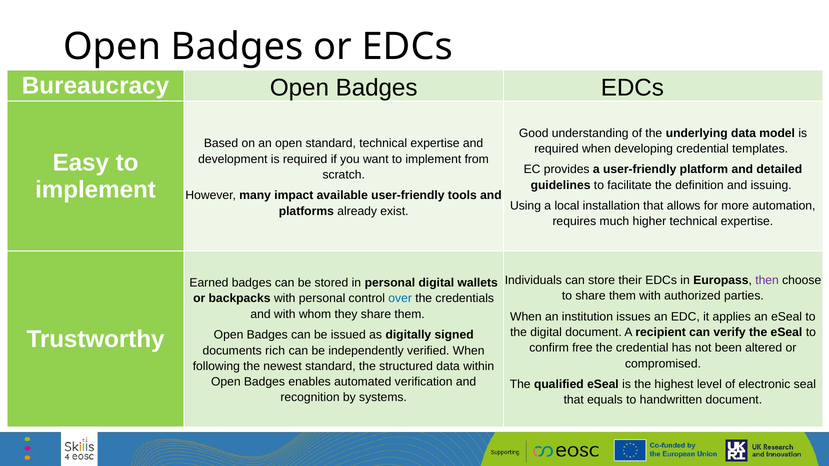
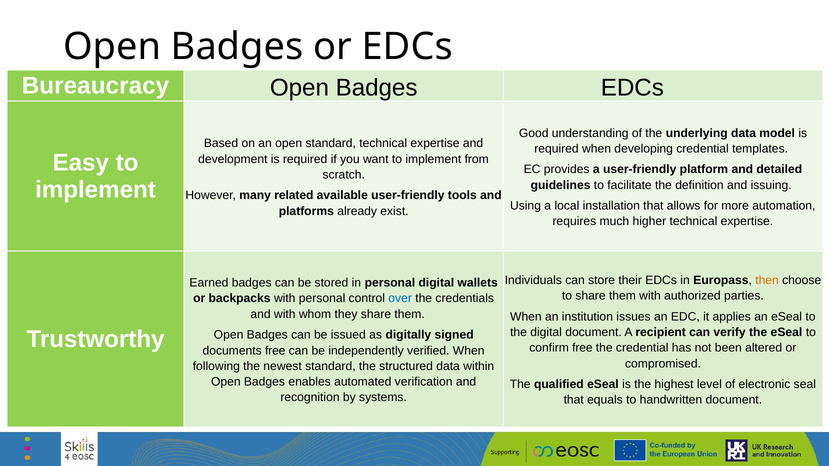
impact: impact -> related
then colour: purple -> orange
documents rich: rich -> free
